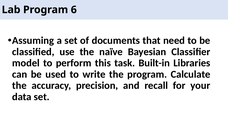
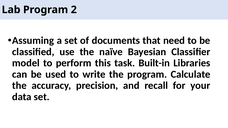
6: 6 -> 2
